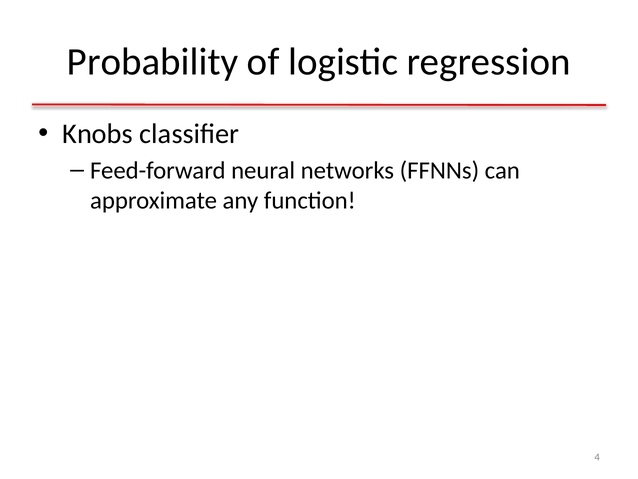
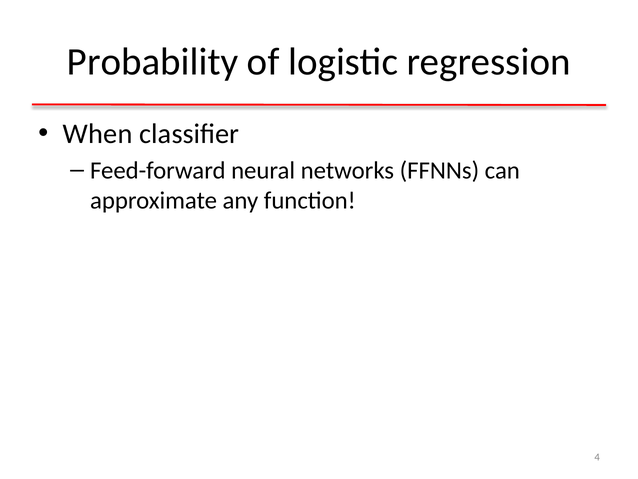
Knobs: Knobs -> When
